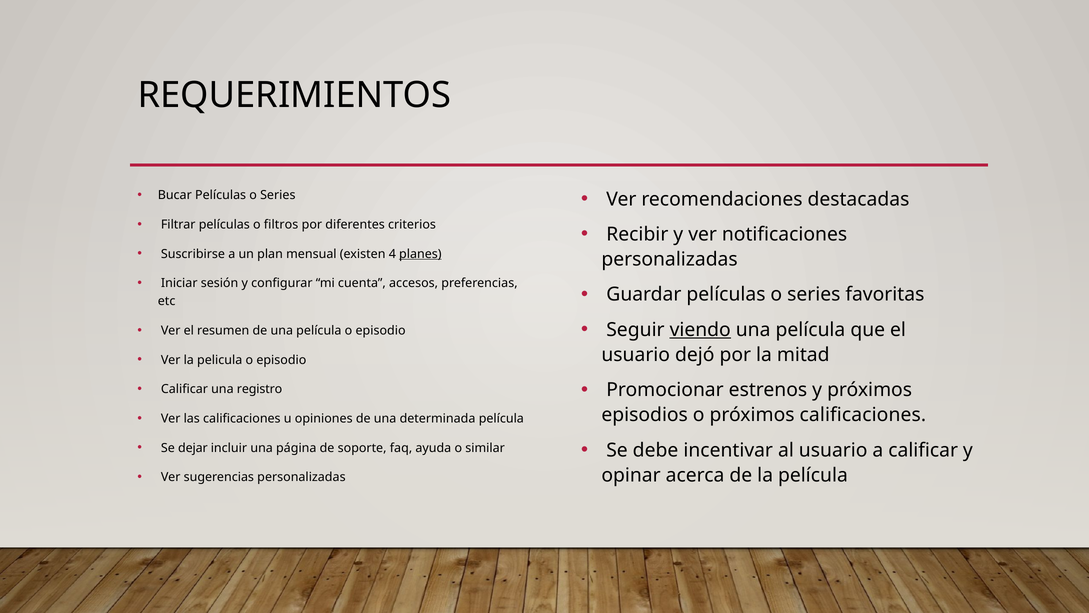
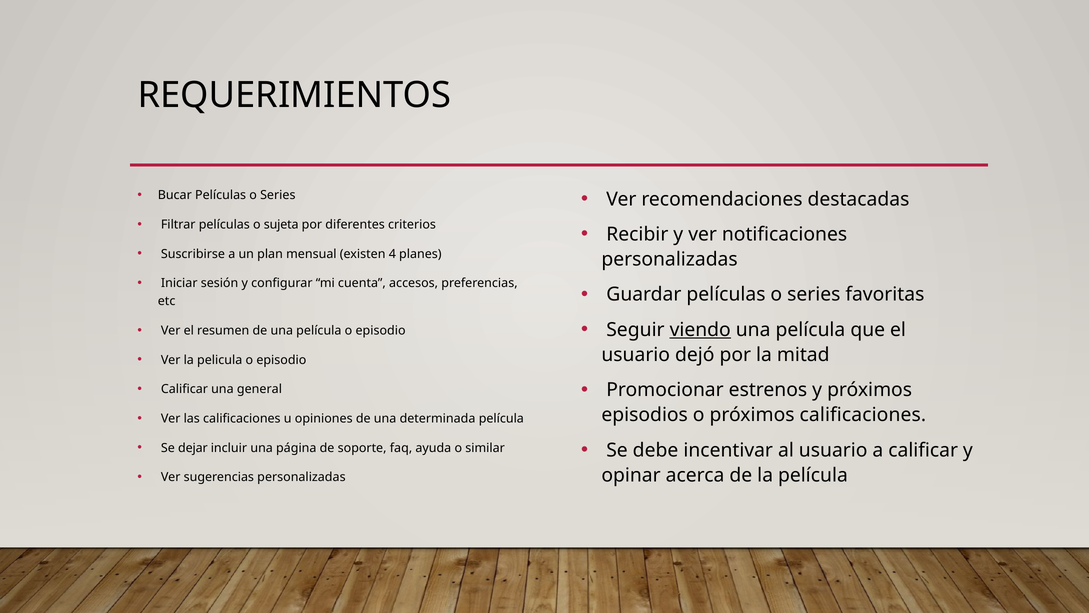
filtros: filtros -> sujeta
planes underline: present -> none
registro: registro -> general
